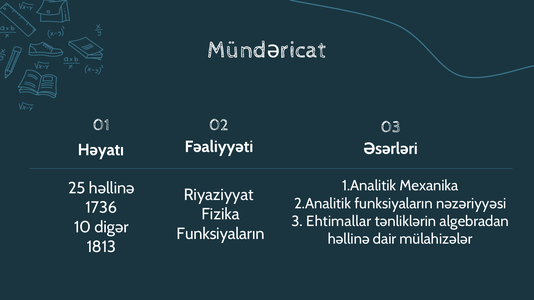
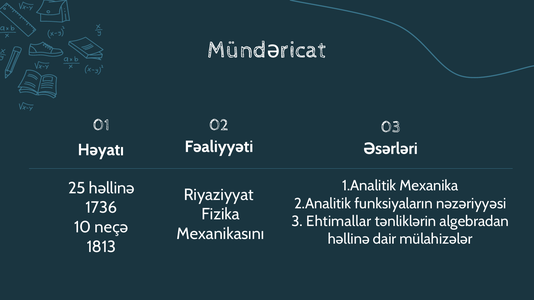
digər: digər -> neçə
Funksiyaların at (221, 234): Funksiyaların -> Mexanikasını
